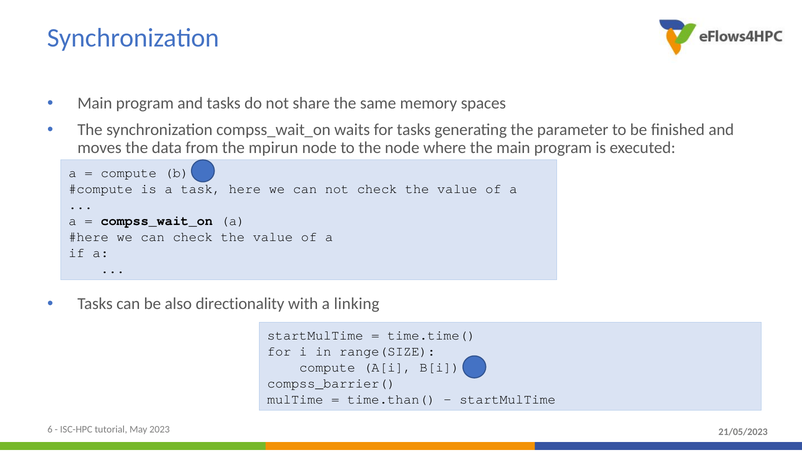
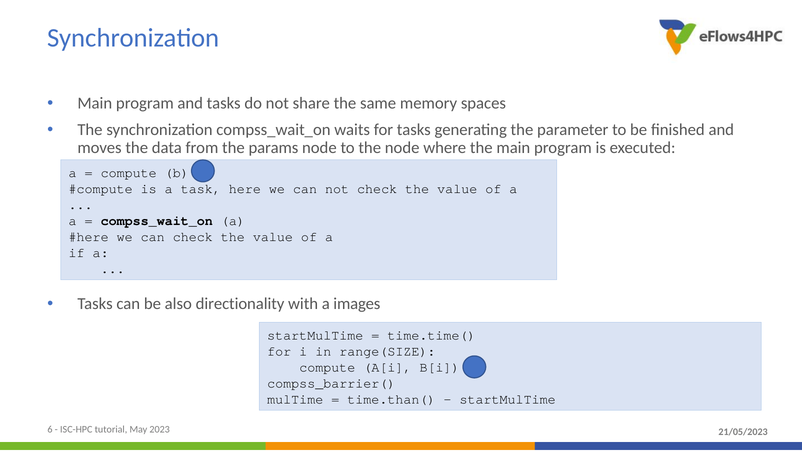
mpirun: mpirun -> params
linking: linking -> images
